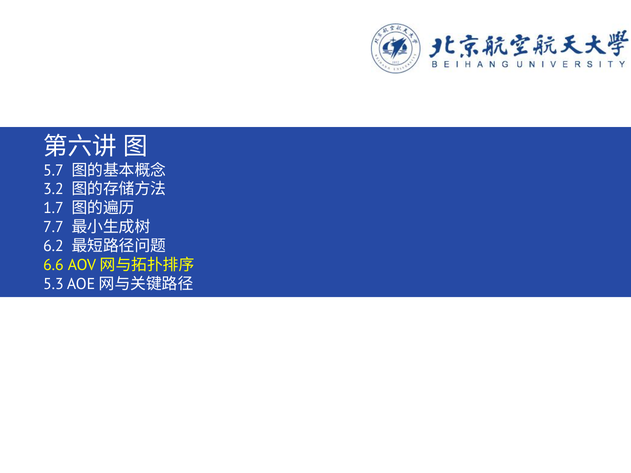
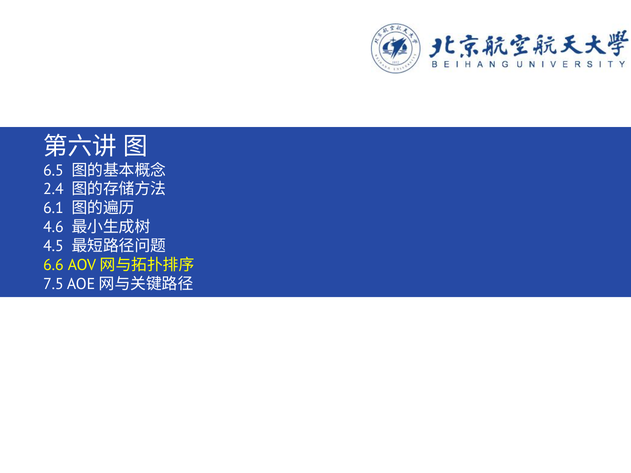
5.7: 5.7 -> 6.5
3.2: 3.2 -> 2.4
1.7: 1.7 -> 6.1
7.7: 7.7 -> 4.6
6.2: 6.2 -> 4.5
5.3: 5.3 -> 7.5
